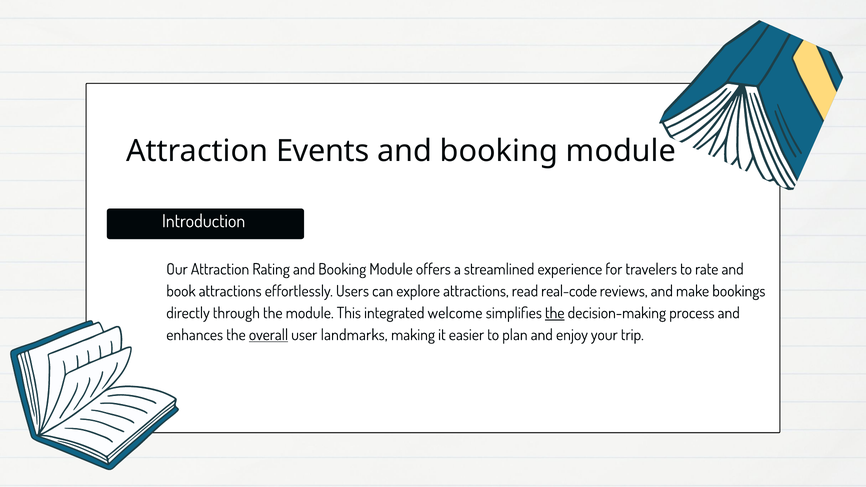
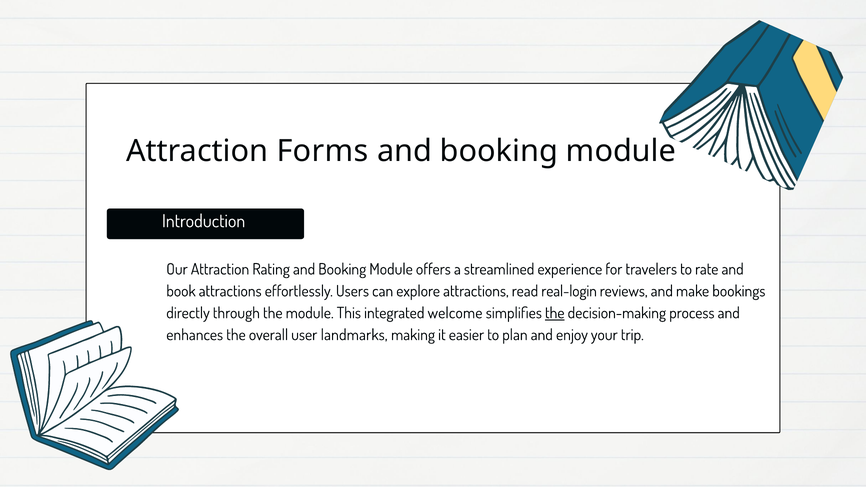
Events: Events -> Forms
real-code: real-code -> real-login
overall underline: present -> none
